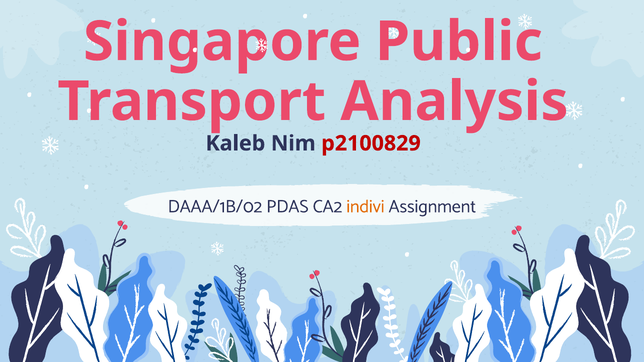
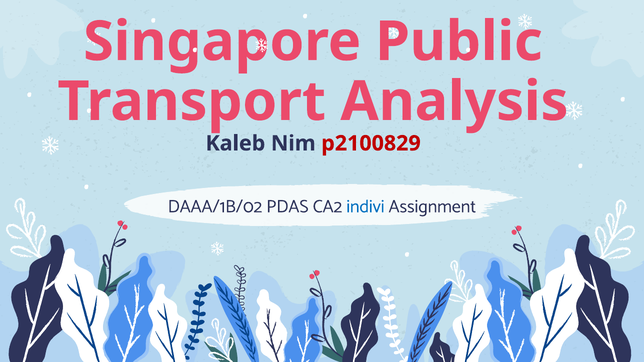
indivi colour: orange -> blue
